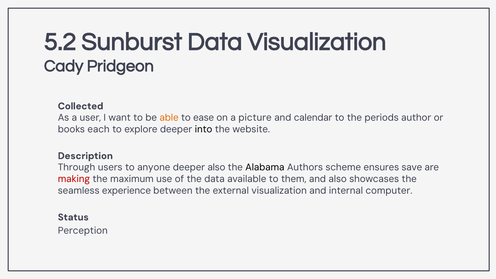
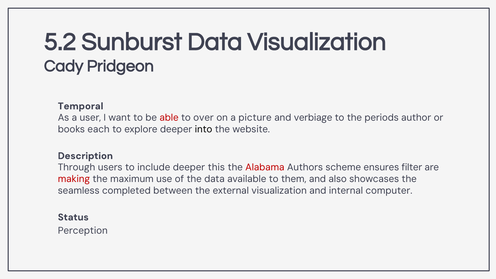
Collected: Collected -> Temporal
able colour: orange -> red
ease: ease -> over
calendar: calendar -> verbiage
anyone: anyone -> include
deeper also: also -> this
Alabama colour: black -> red
save: save -> filter
experience: experience -> completed
